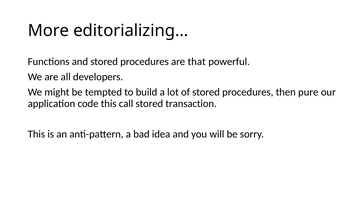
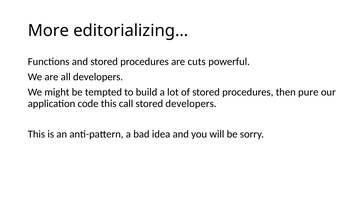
that: that -> cuts
stored transaction: transaction -> developers
